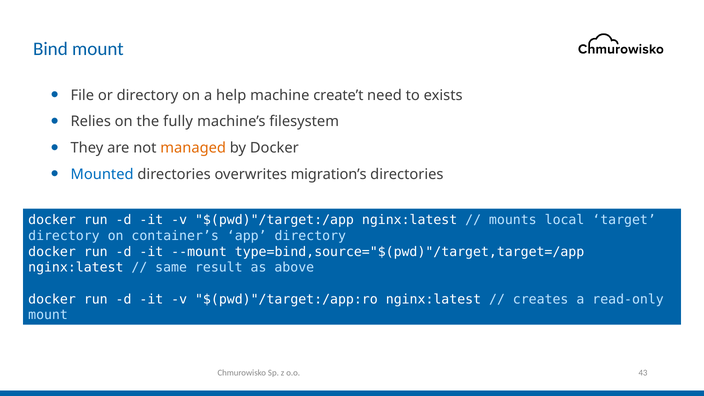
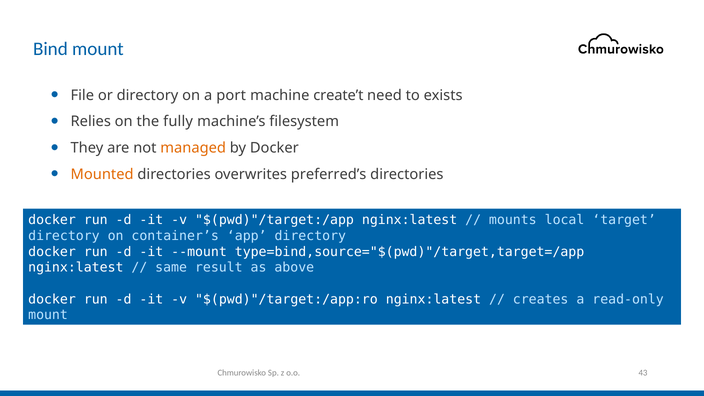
help: help -> port
Mounted colour: blue -> orange
migration’s: migration’s -> preferred’s
